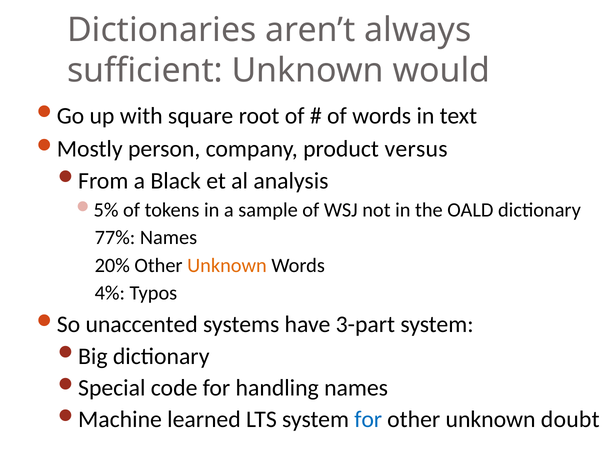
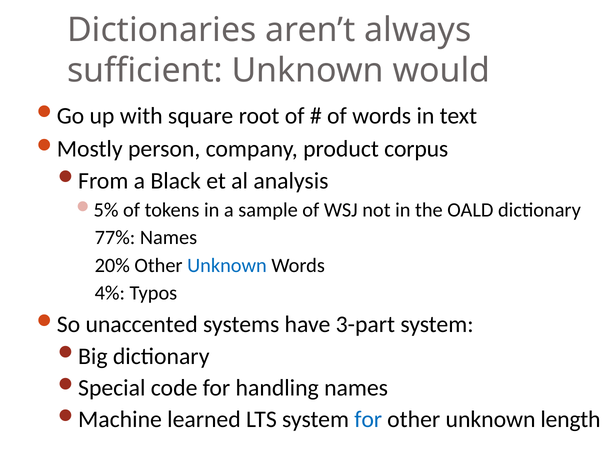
versus: versus -> corpus
Unknown at (227, 266) colour: orange -> blue
doubt: doubt -> length
